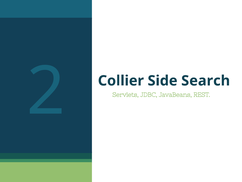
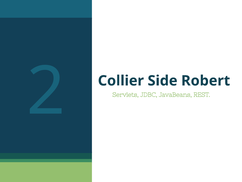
Search: Search -> Robert
